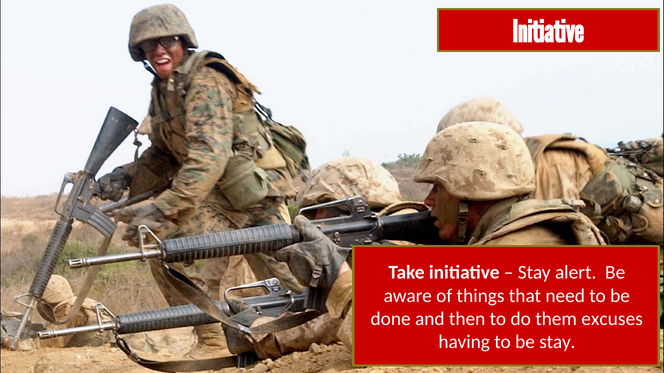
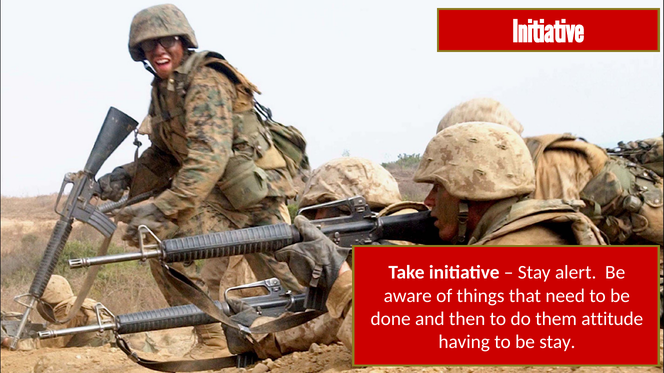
excuses: excuses -> attitude
